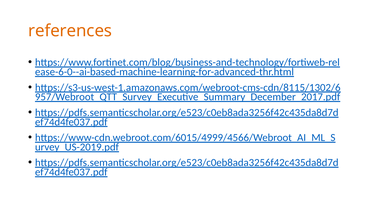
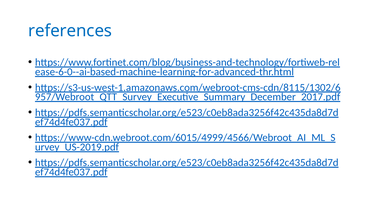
references colour: orange -> blue
